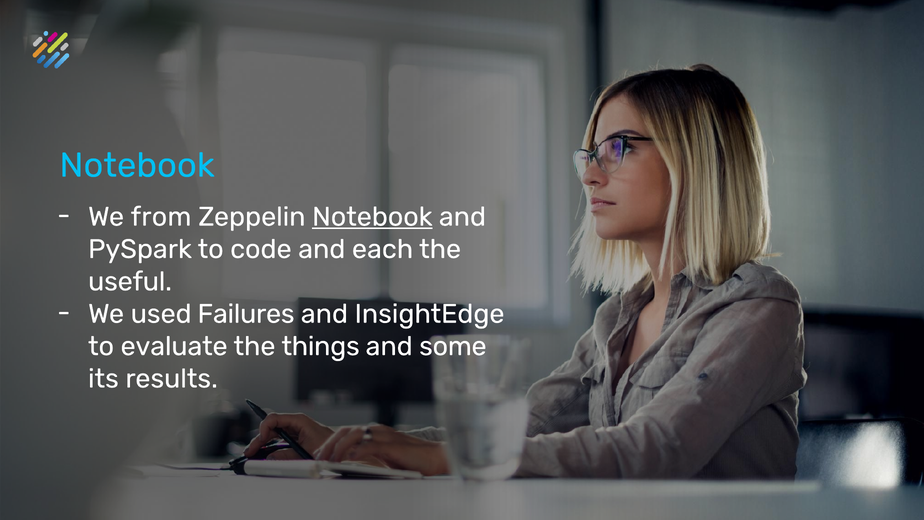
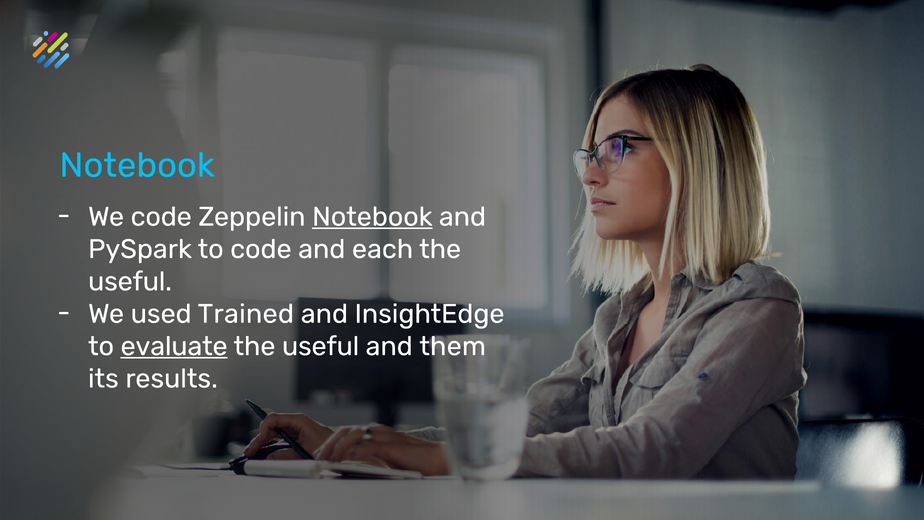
We from: from -> code
Failures: Failures -> Trained
evaluate underline: none -> present
things at (321, 346): things -> useful
some: some -> them
